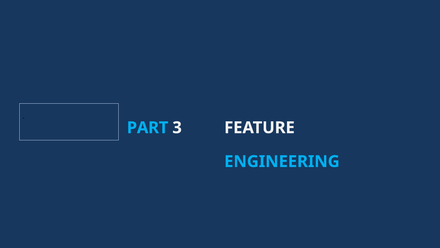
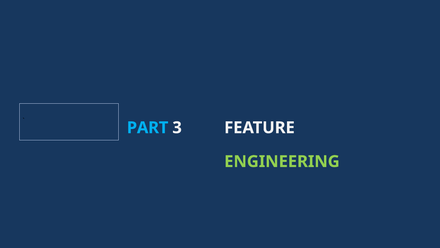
ENGINEERING colour: light blue -> light green
